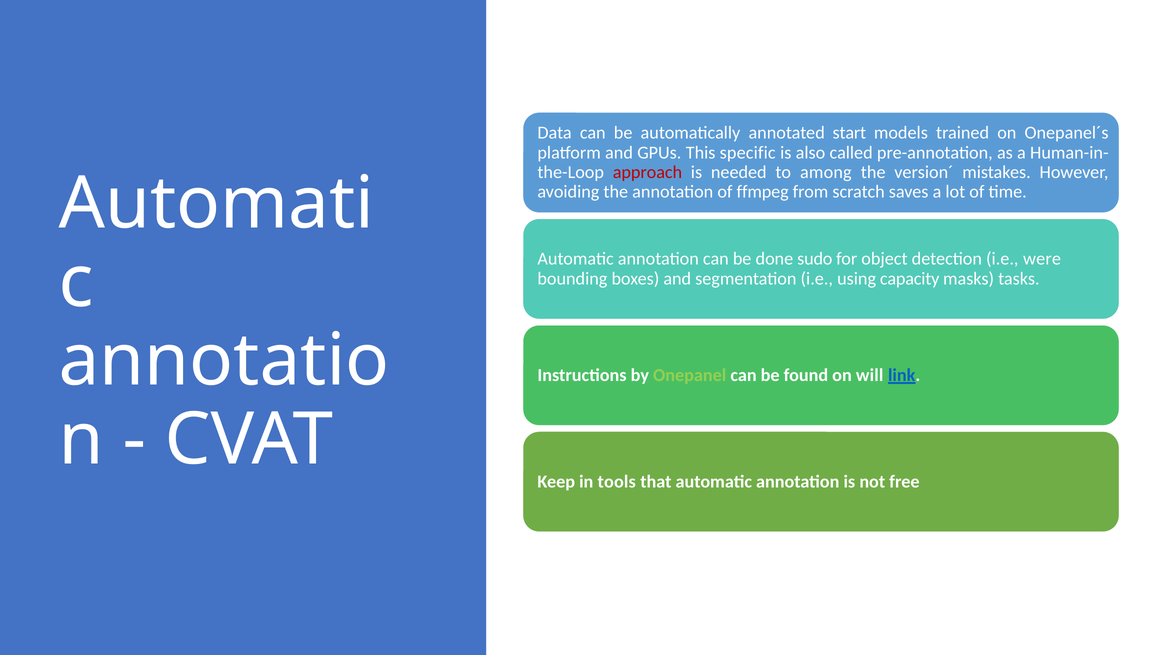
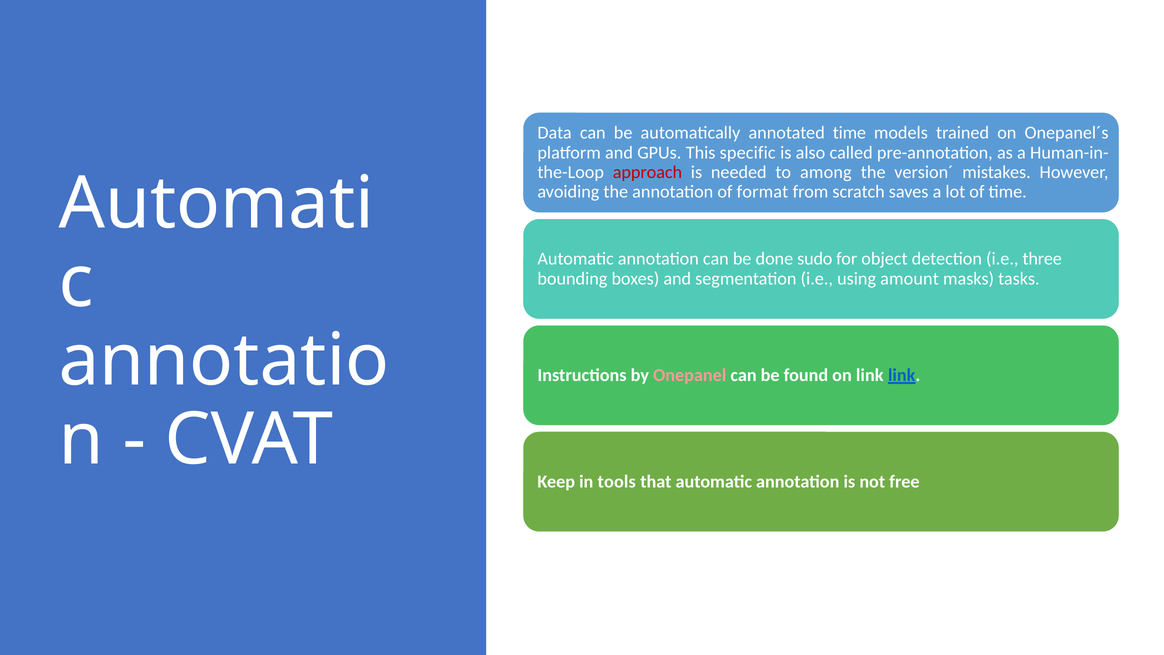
annotated start: start -> time
ffmpeg: ffmpeg -> format
were: were -> three
capacity: capacity -> amount
Onepanel colour: light green -> pink
on will: will -> link
